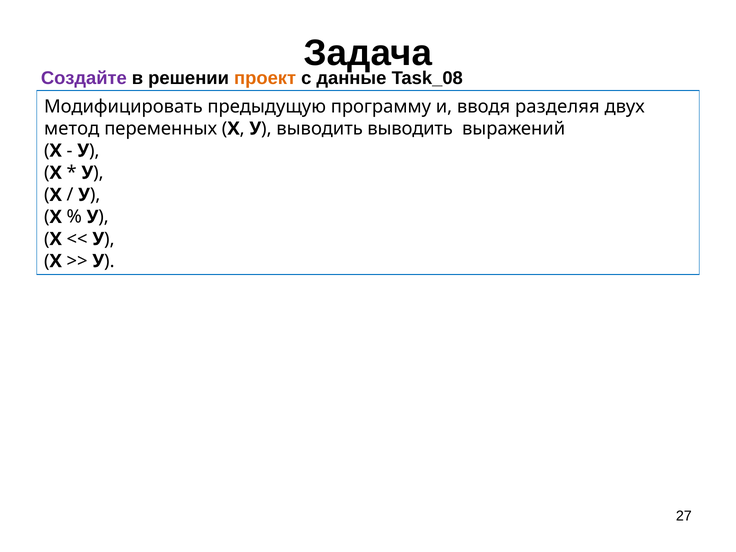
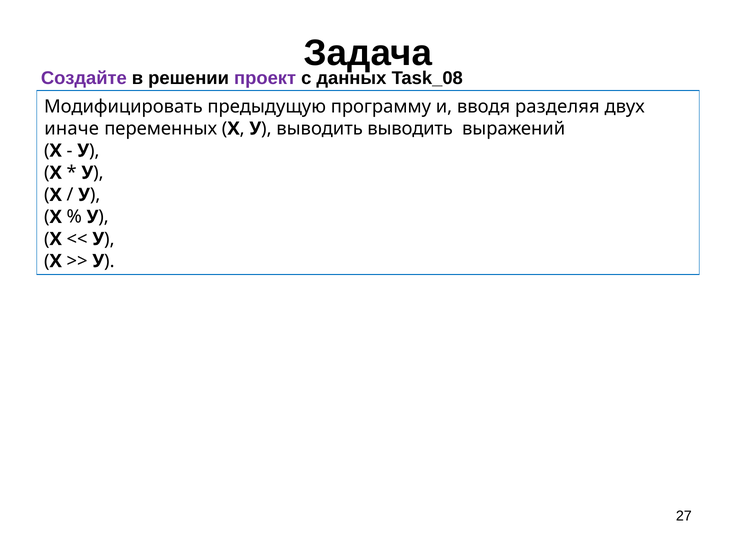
проект colour: orange -> purple
данные: данные -> данных
метод: метод -> иначе
